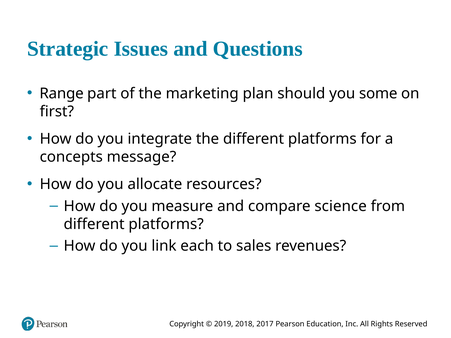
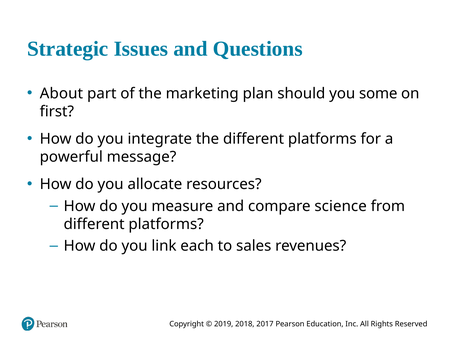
Range: Range -> About
concepts: concepts -> powerful
